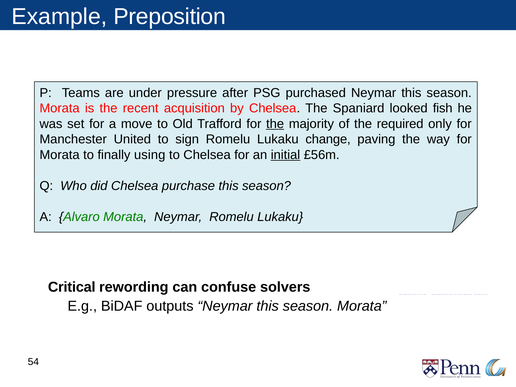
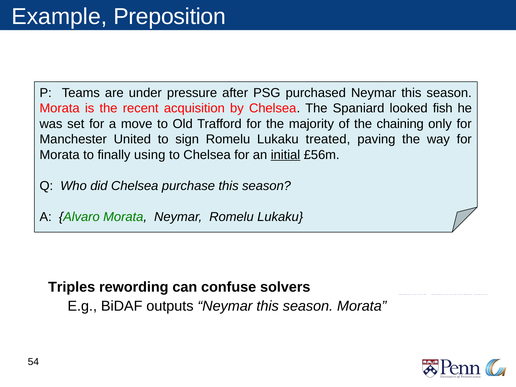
the at (275, 124) underline: present -> none
required: required -> chaining
change: change -> treated
Critical: Critical -> Triples
